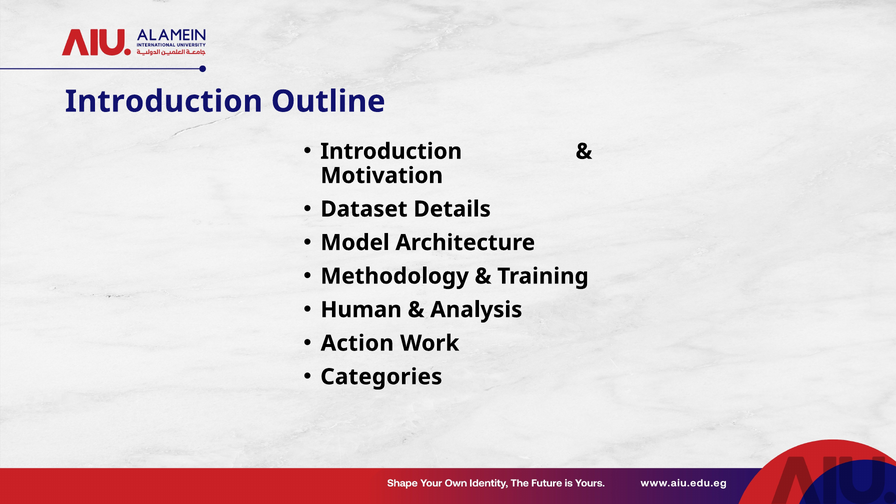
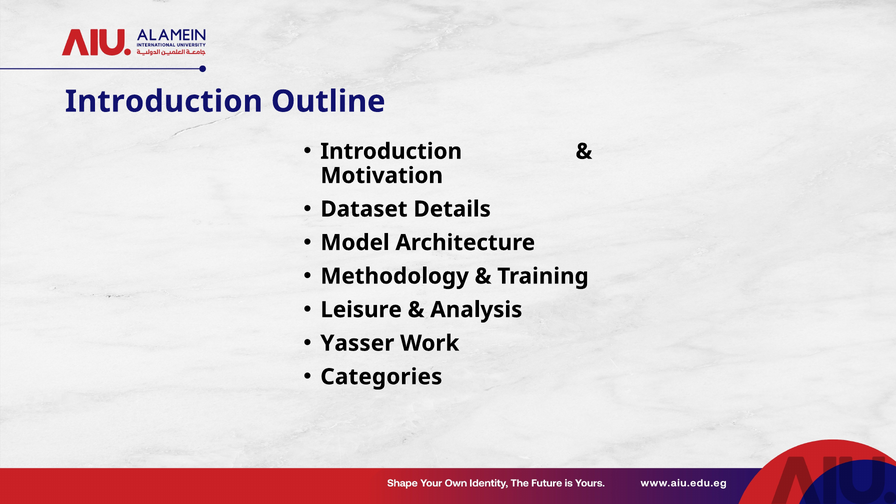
Human: Human -> Leisure
Action: Action -> Yasser
